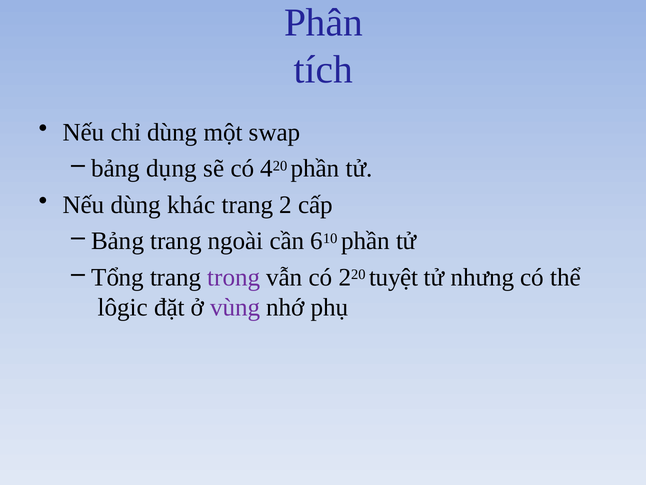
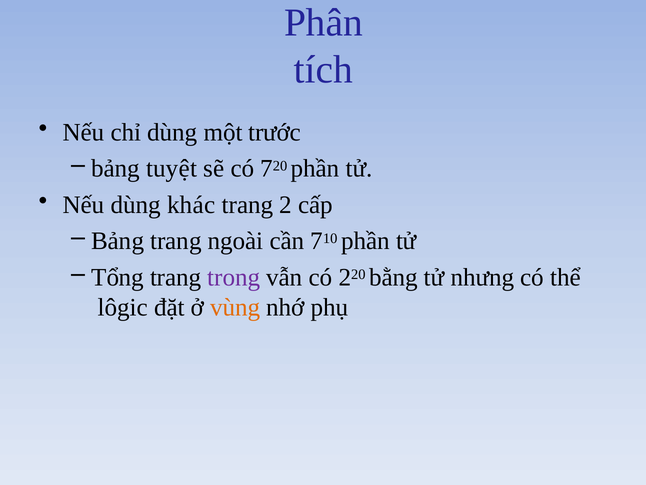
swap: swap -> trước
dụng: dụng -> tuyệt
có 4: 4 -> 7
cần 6: 6 -> 7
tuyệt: tuyệt -> bằng
vùng colour: purple -> orange
